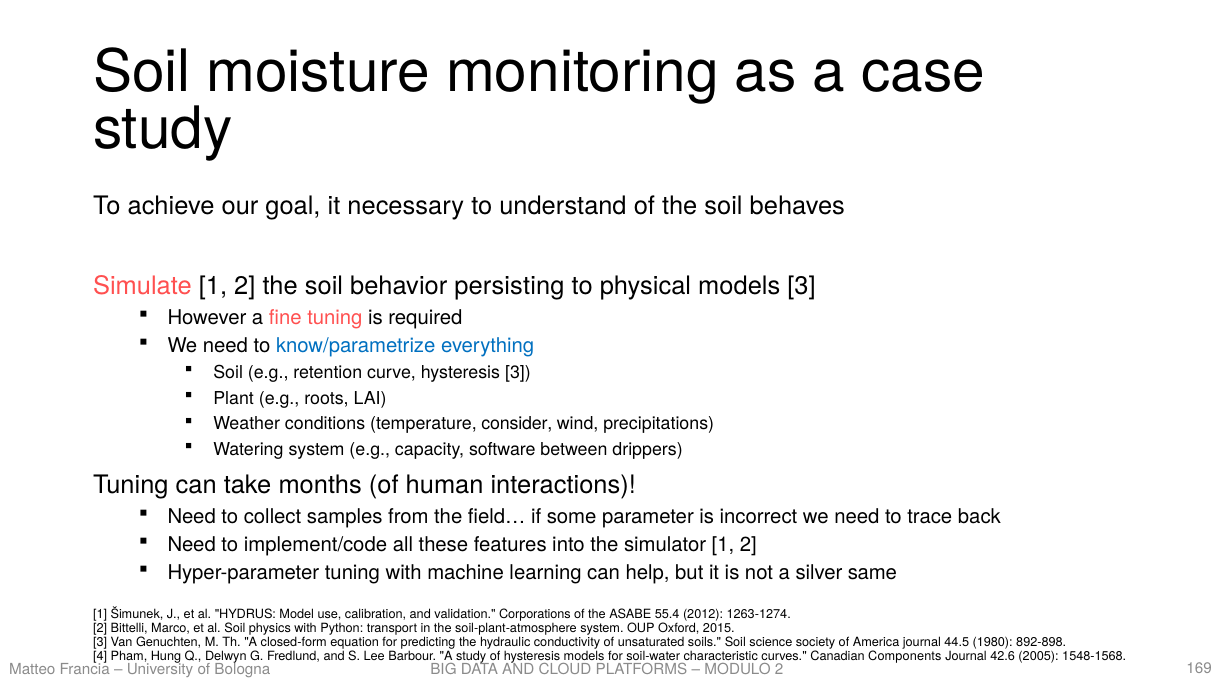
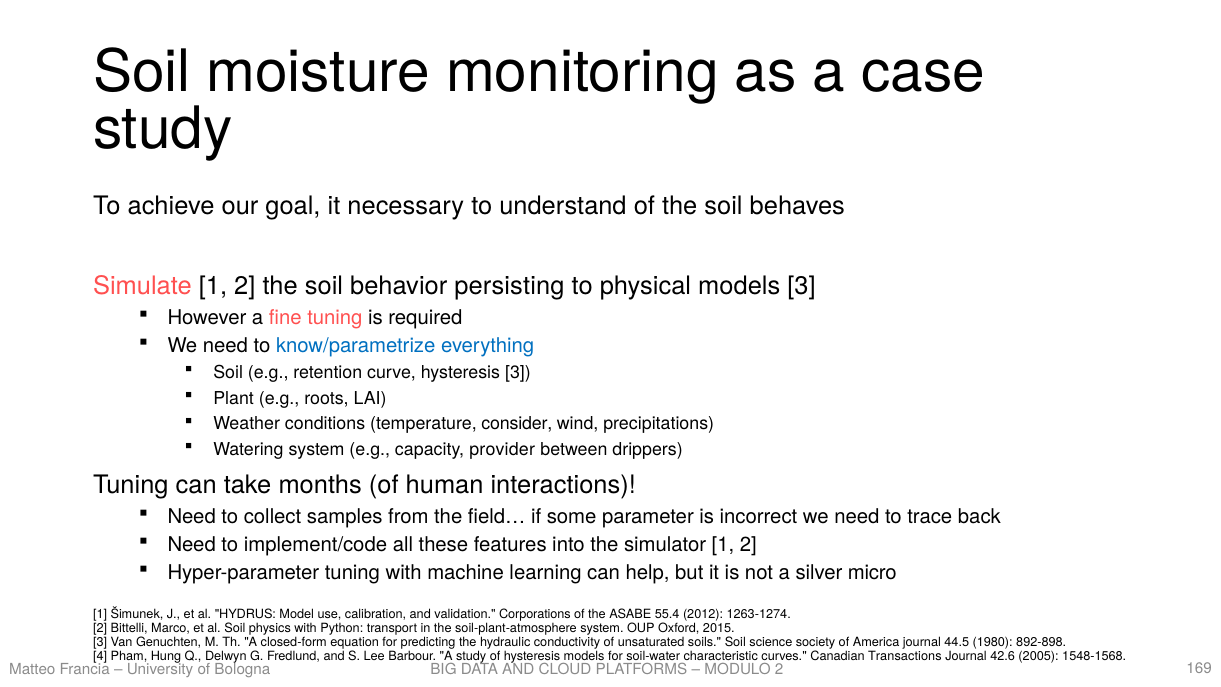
software: software -> provider
same: same -> micro
Components: Components -> Transactions
